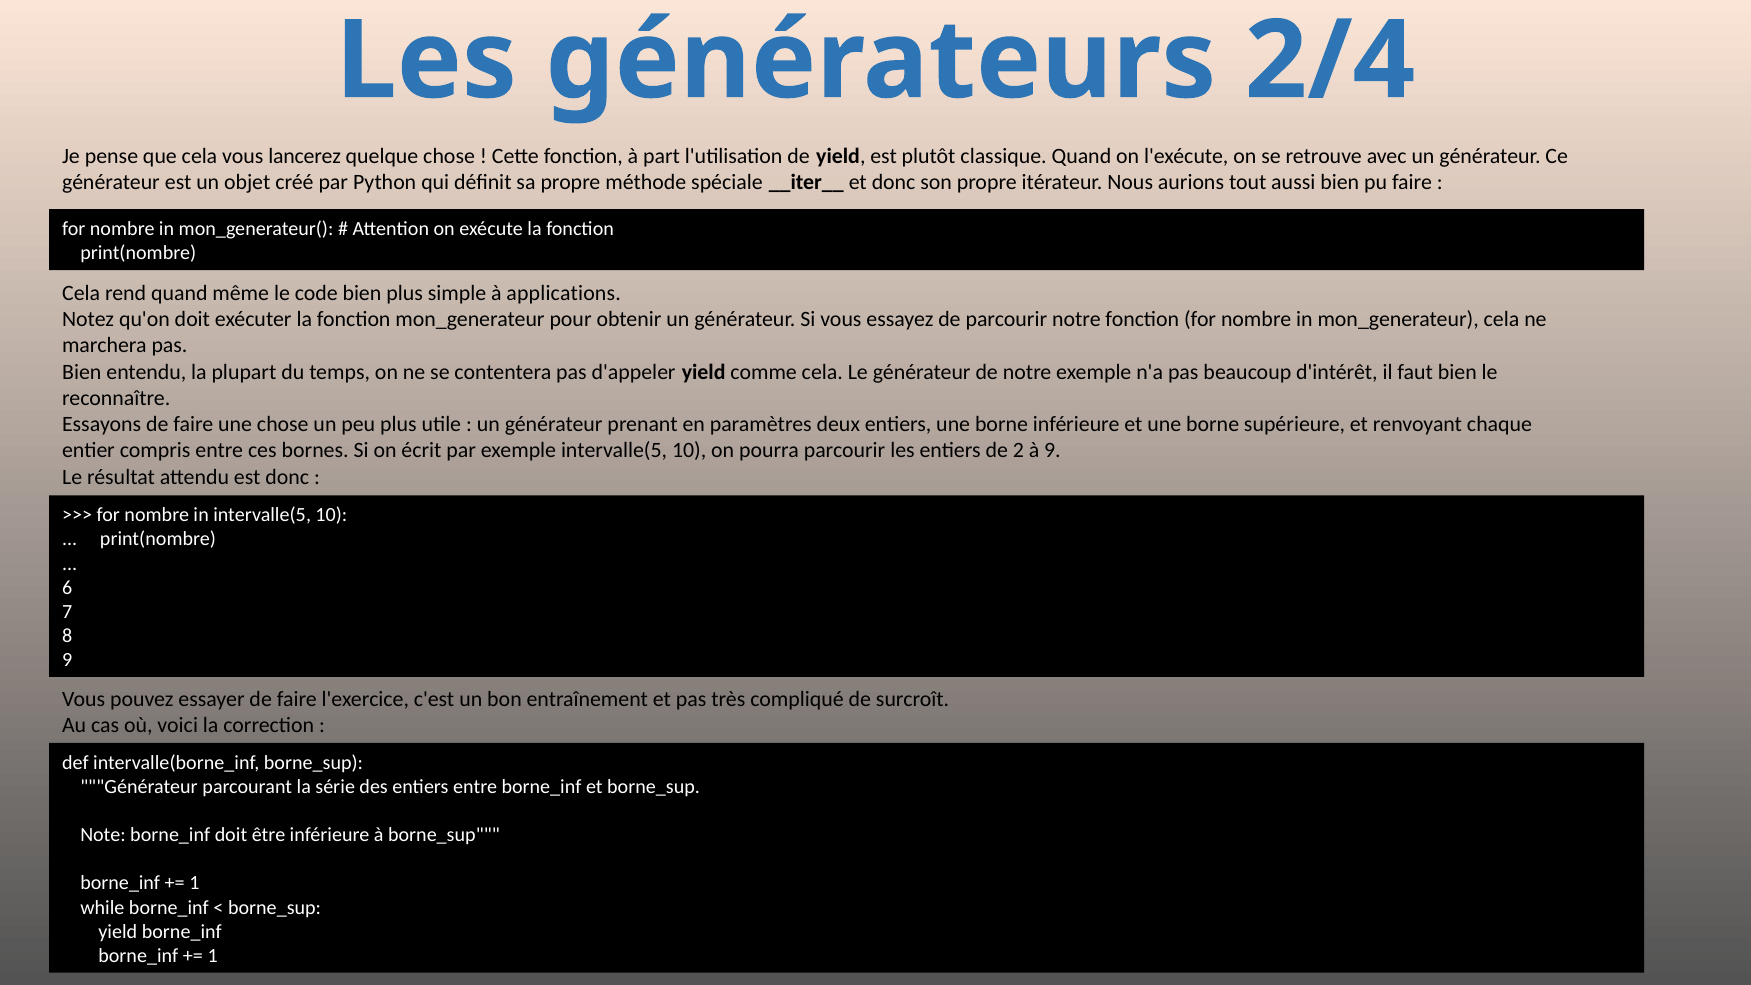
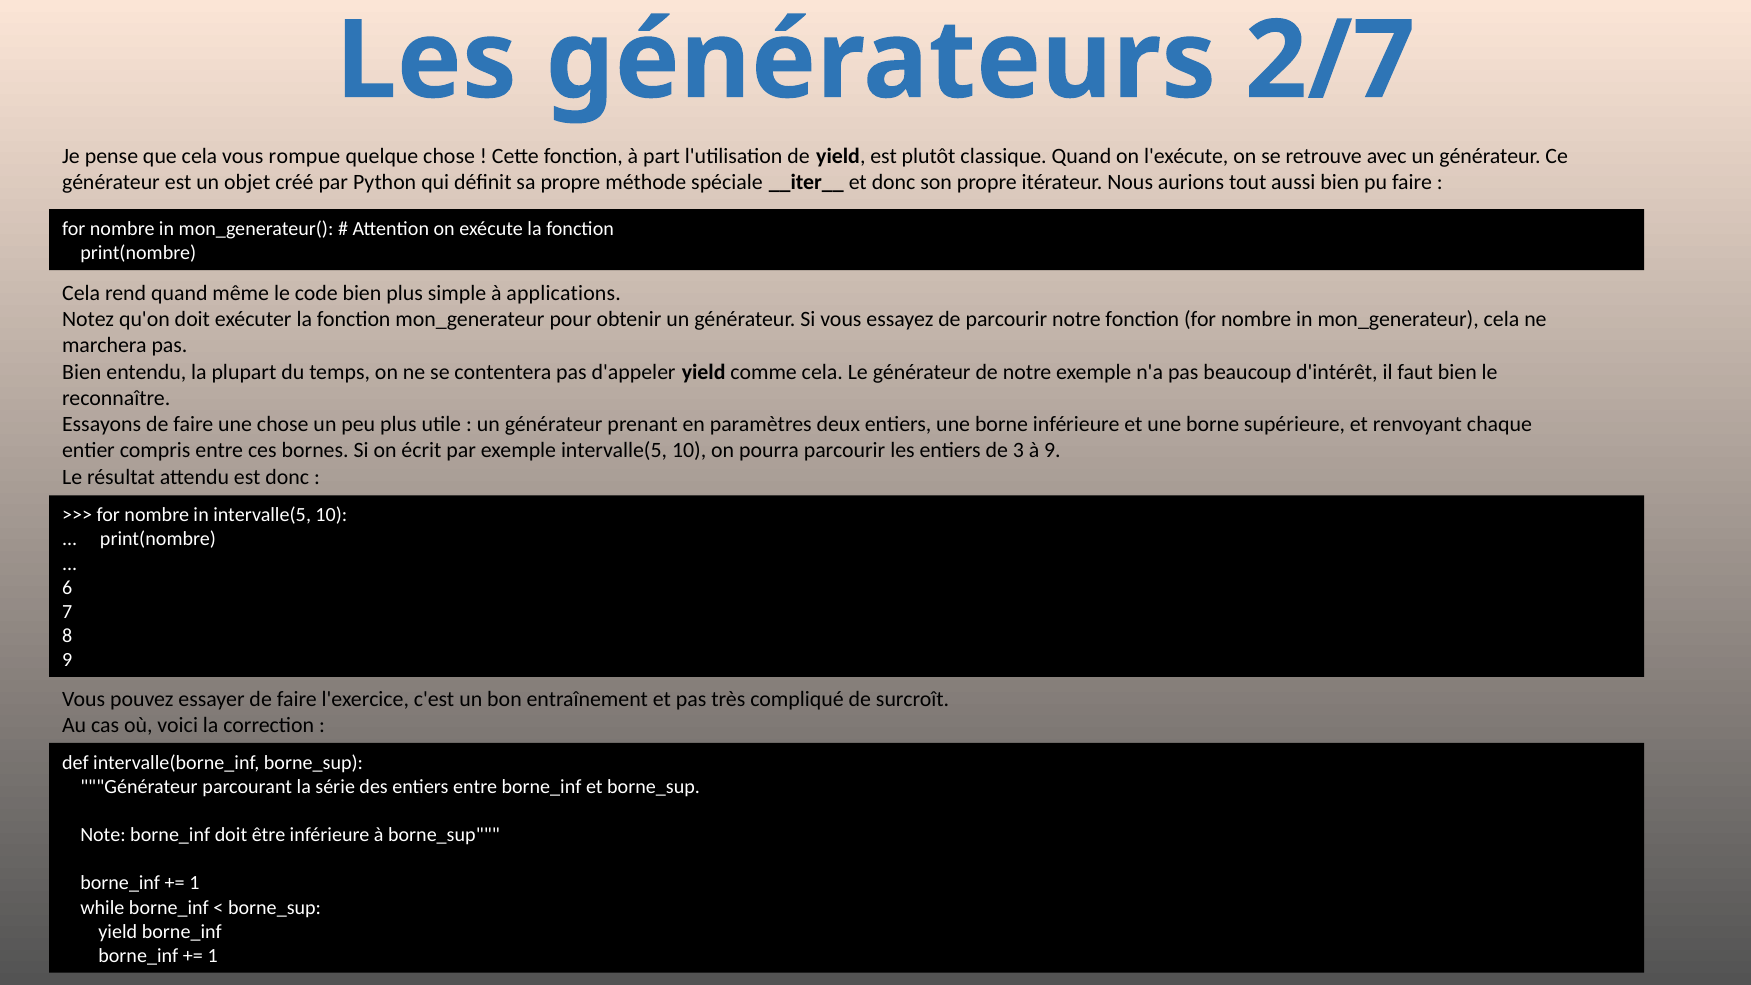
2/4: 2/4 -> 2/7
lancerez: lancerez -> rompue
2: 2 -> 3
